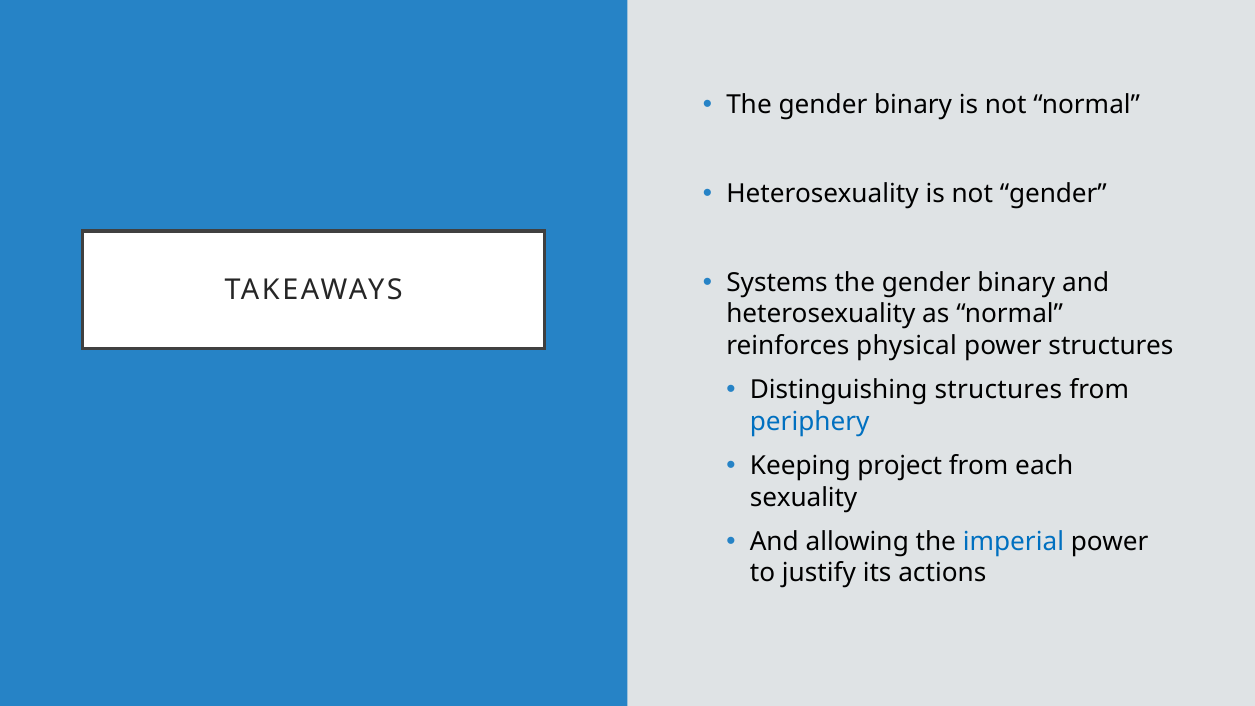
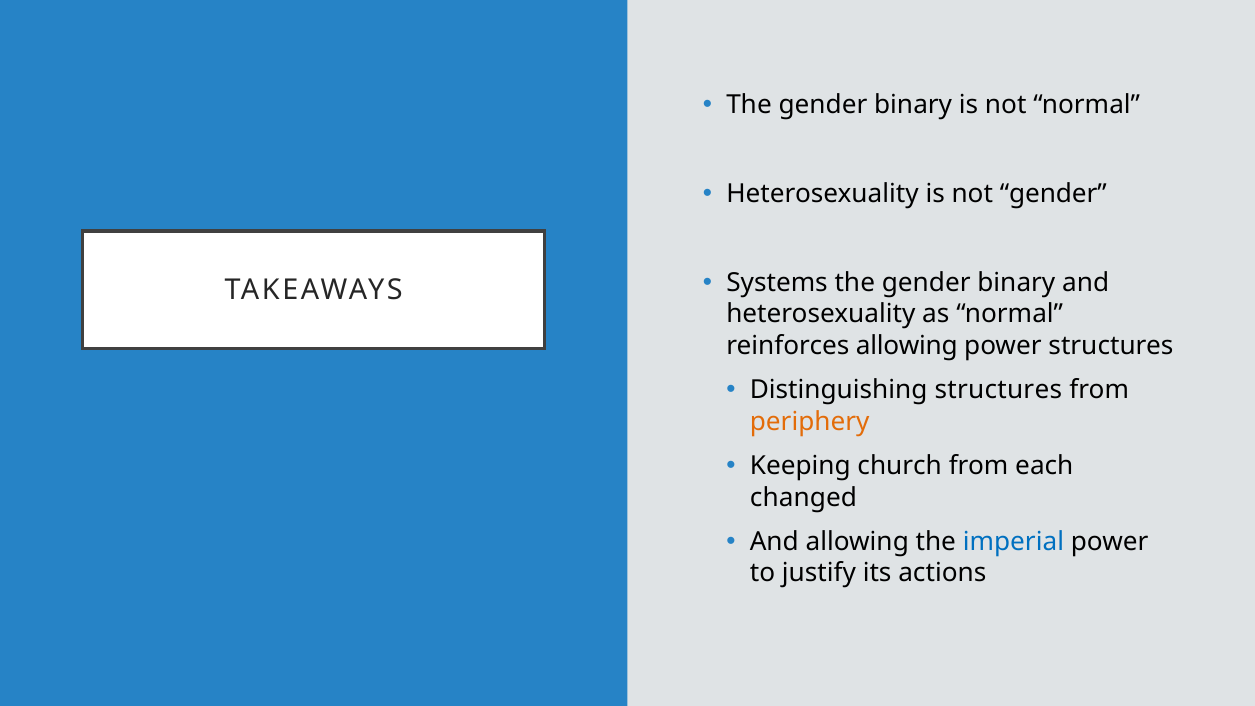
reinforces physical: physical -> allowing
periphery colour: blue -> orange
project: project -> church
sexuality: sexuality -> changed
